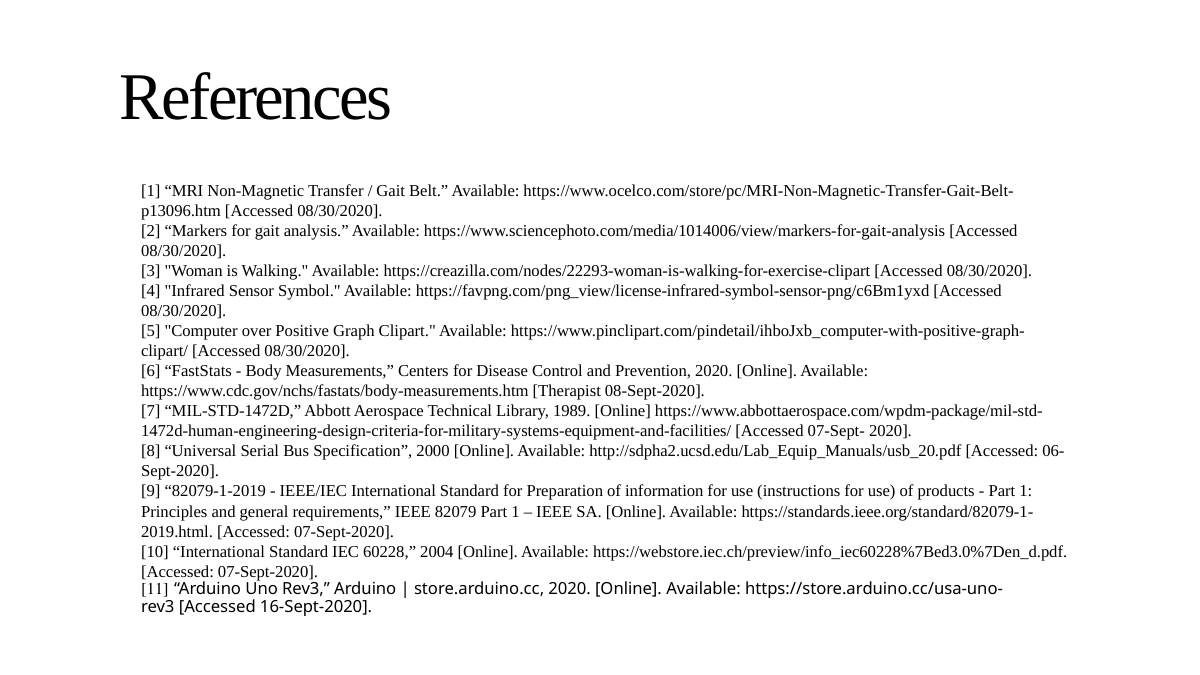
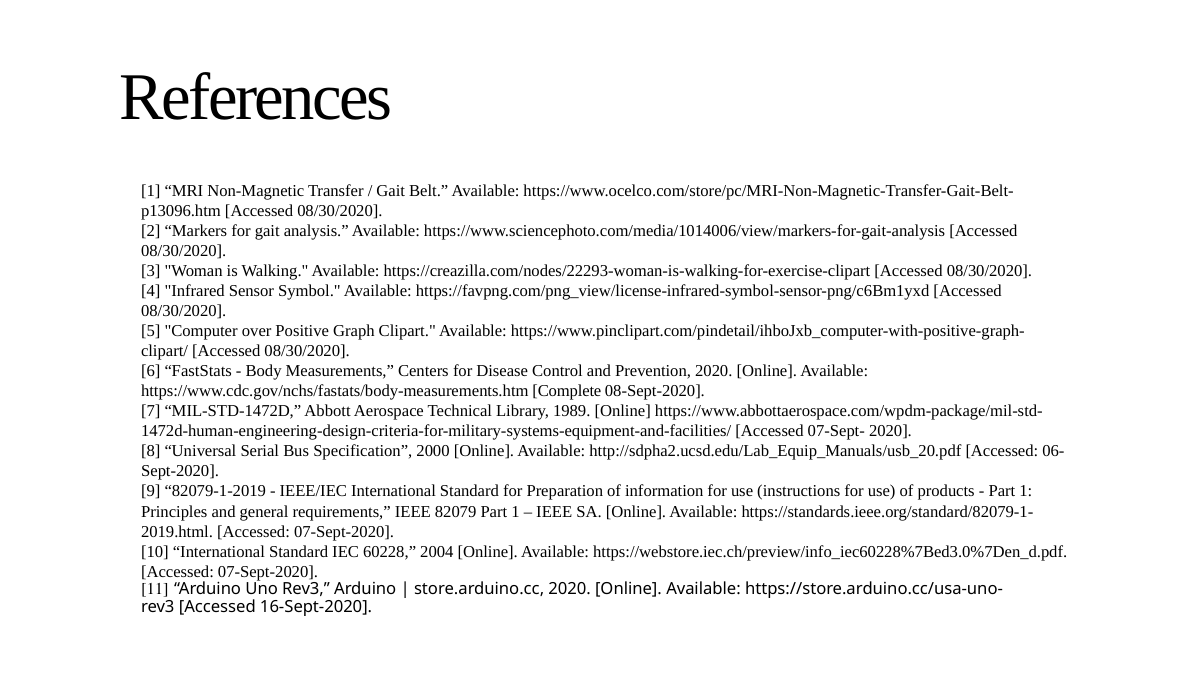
Therapist: Therapist -> Complete
